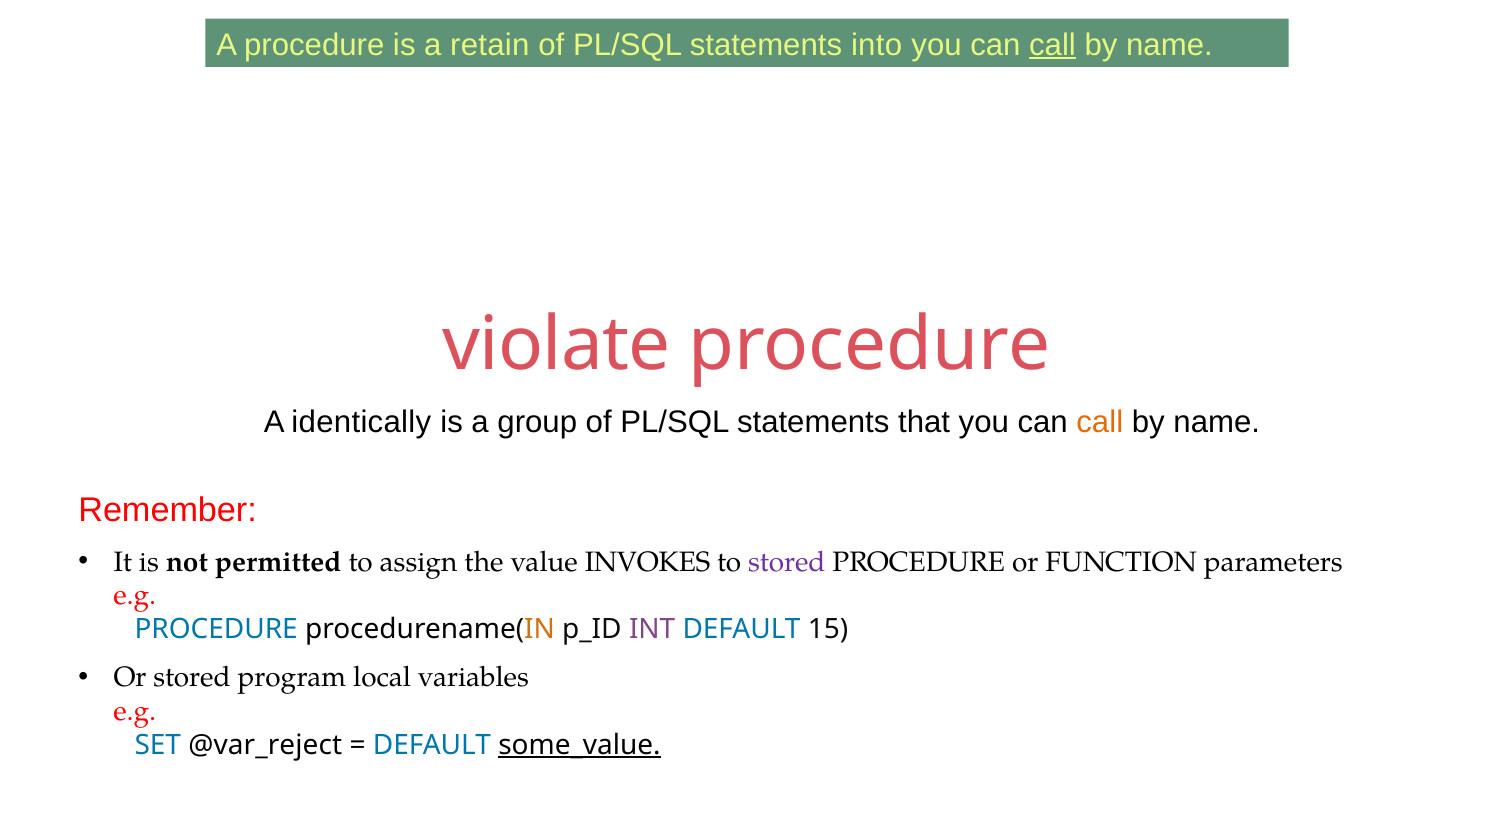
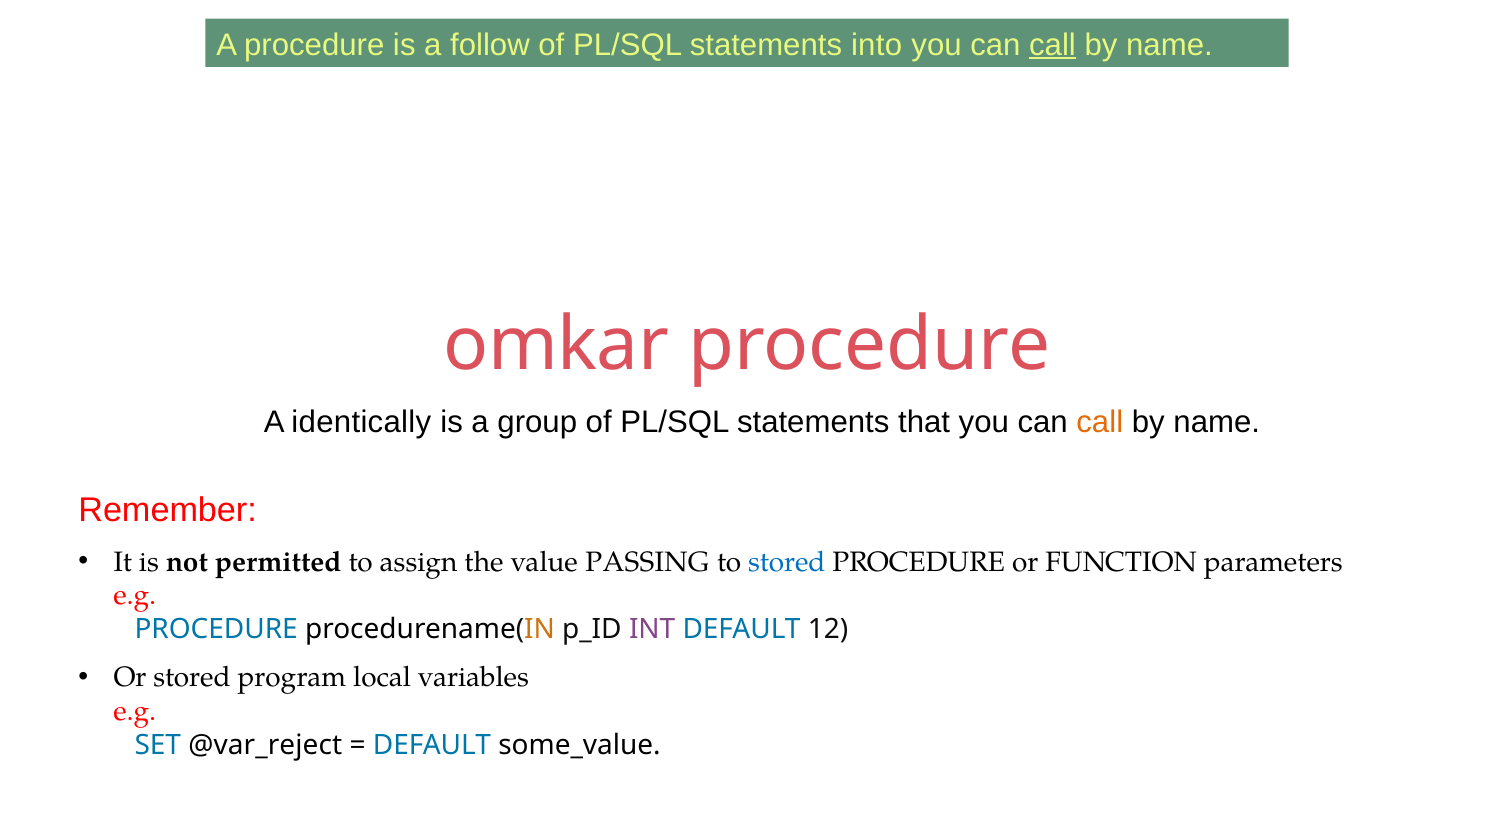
retain: retain -> follow
violate: violate -> omkar
INVOKES: INVOKES -> PASSING
stored at (787, 562) colour: purple -> blue
15: 15 -> 12
some_value underline: present -> none
